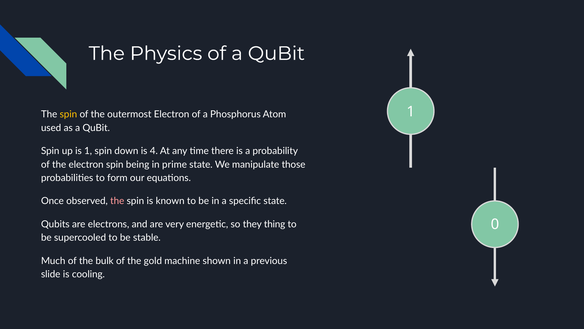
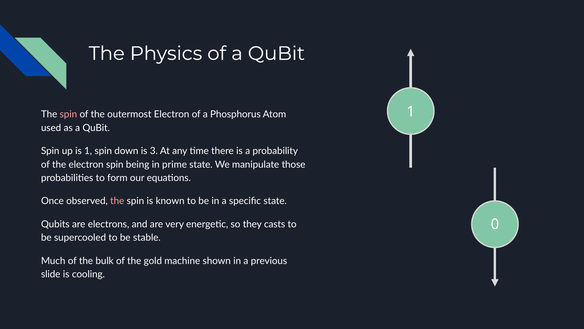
spin at (68, 114) colour: yellow -> pink
4: 4 -> 3
thing: thing -> casts
